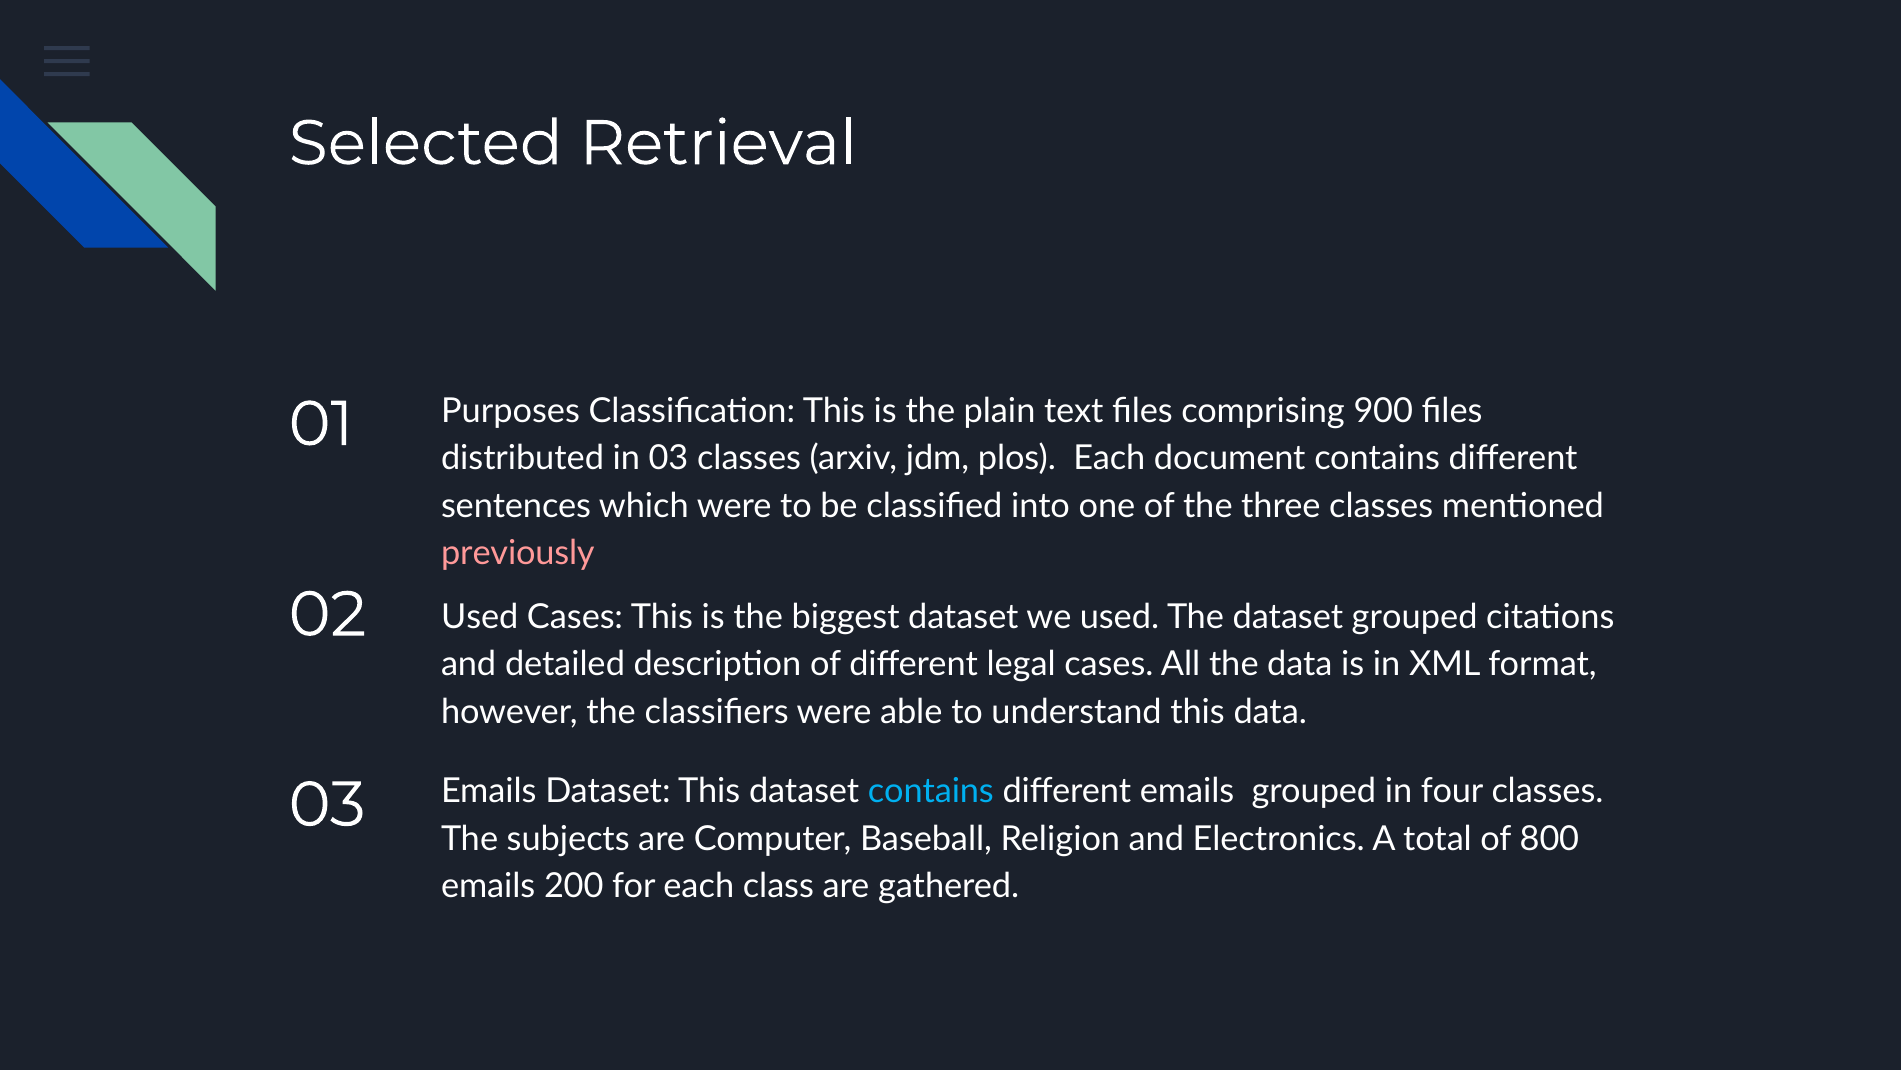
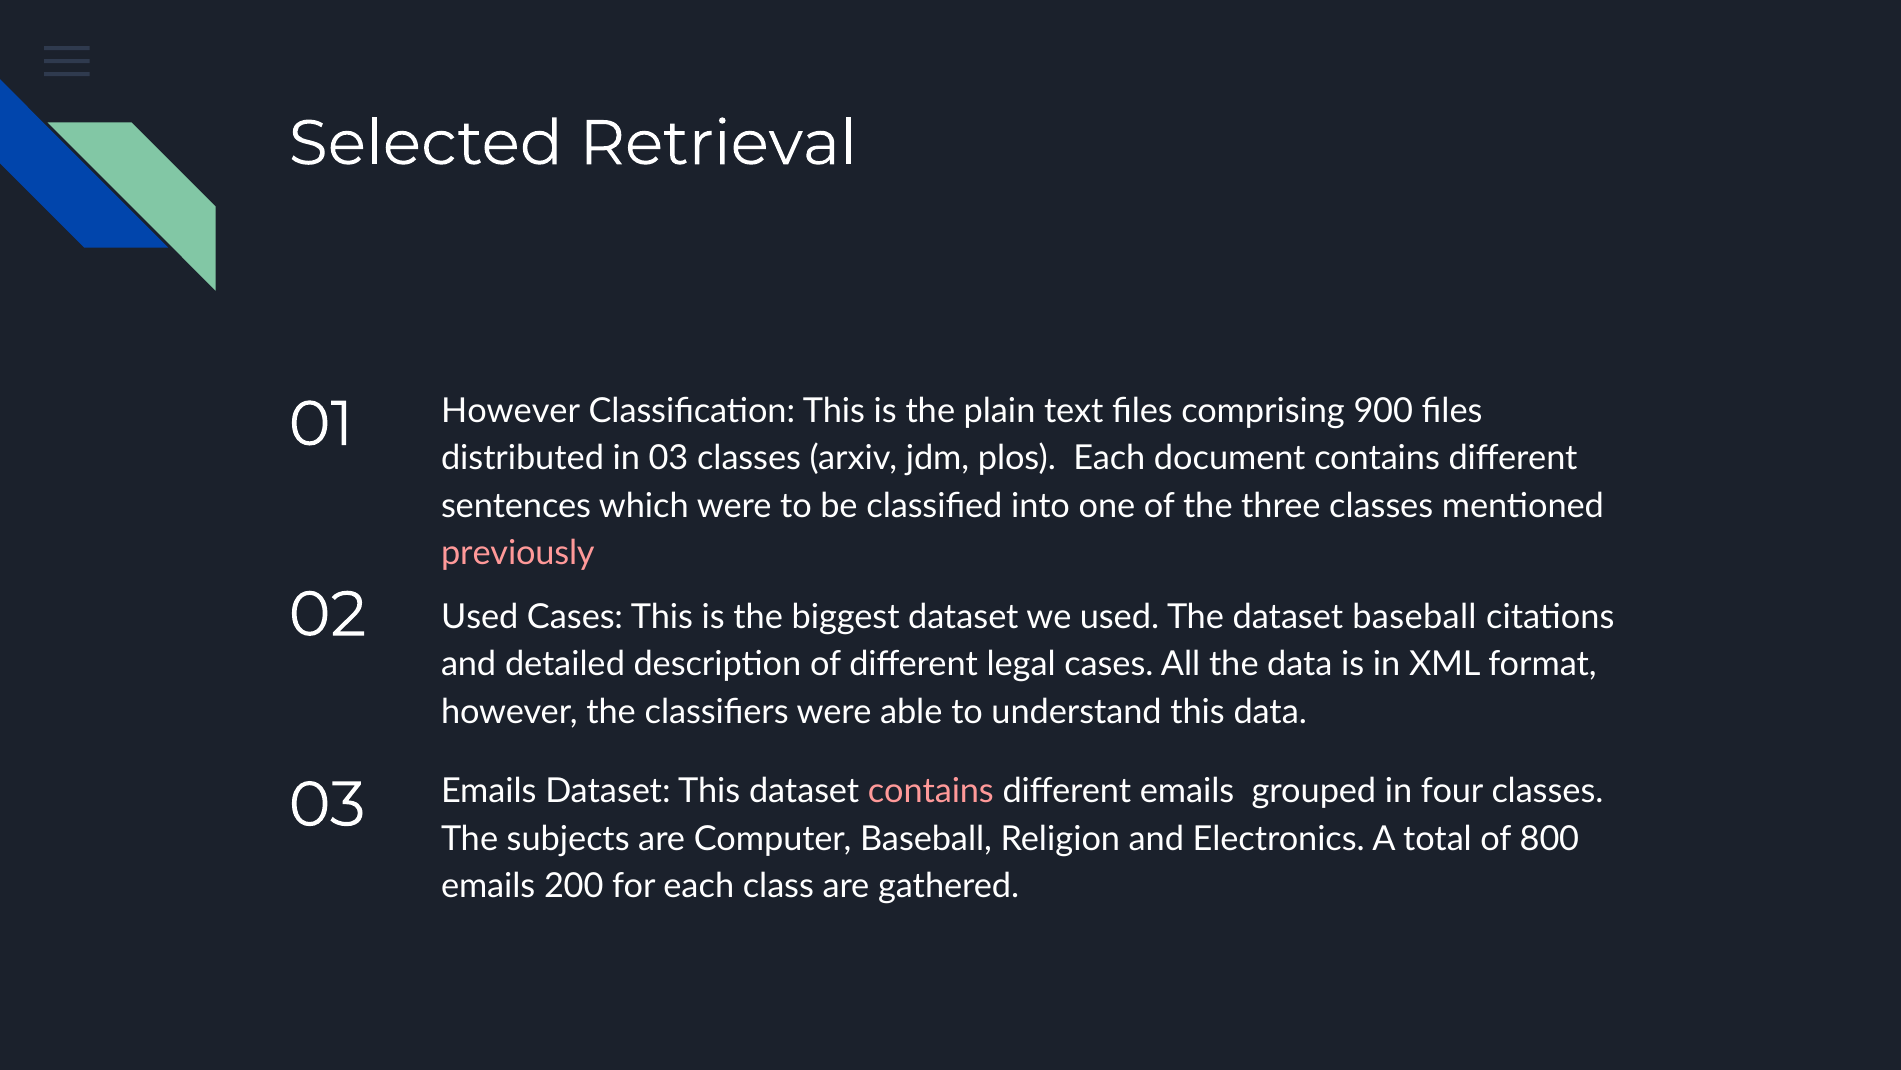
01 Purposes: Purposes -> However
dataset grouped: grouped -> baseball
contains at (931, 791) colour: light blue -> pink
